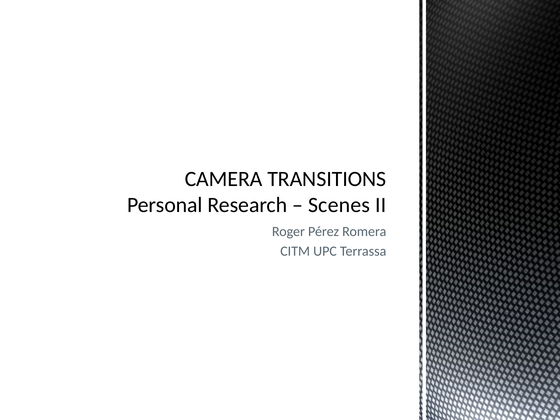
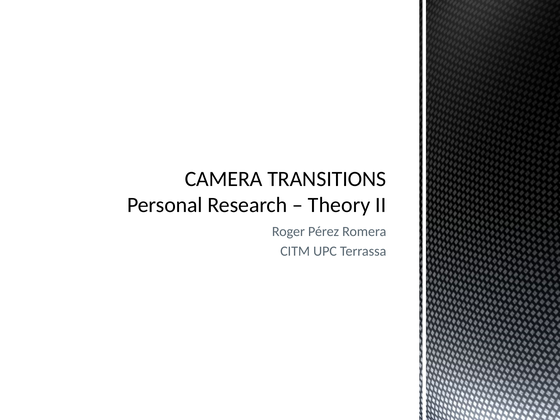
Scenes: Scenes -> Theory
